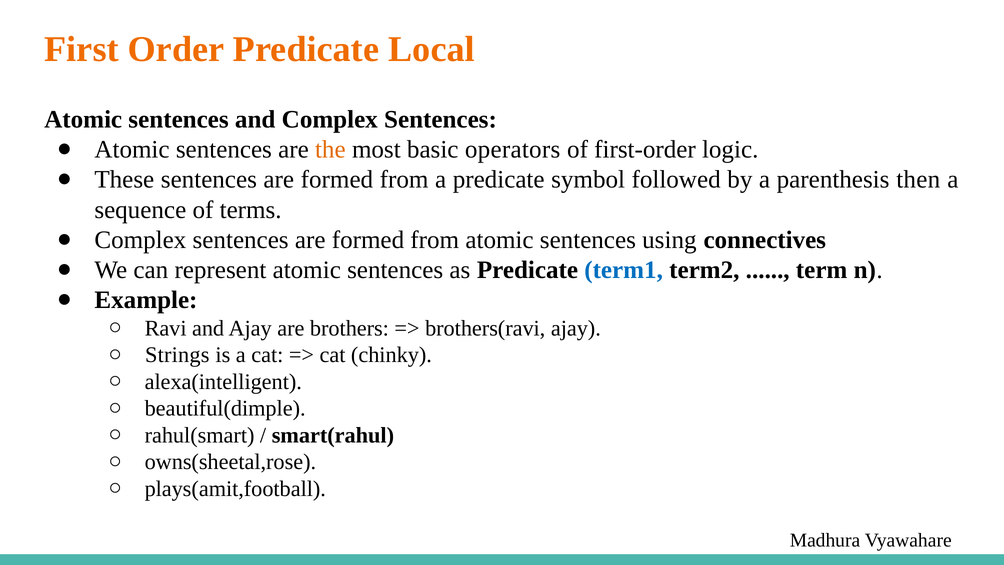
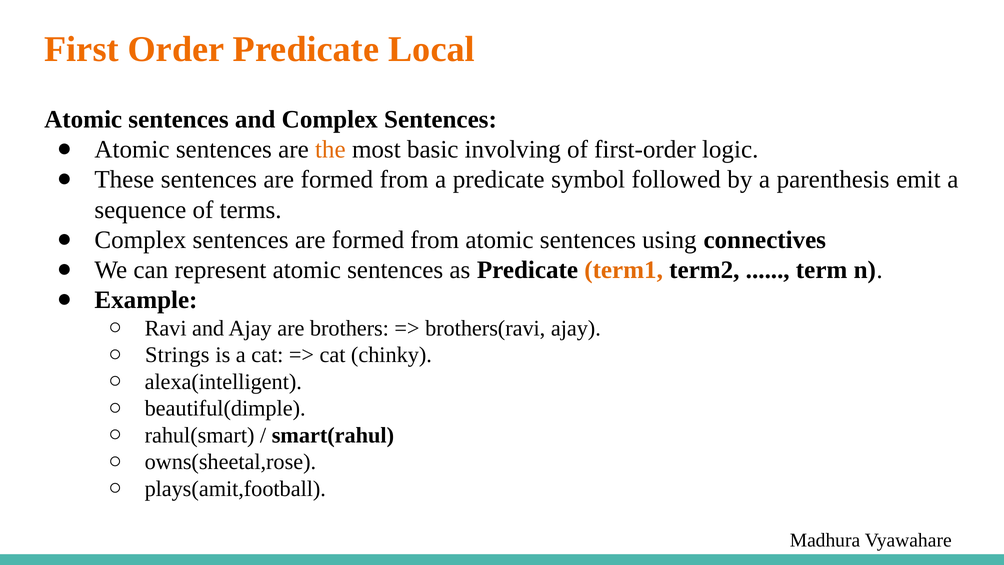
operators: operators -> involving
then: then -> emit
term1 colour: blue -> orange
